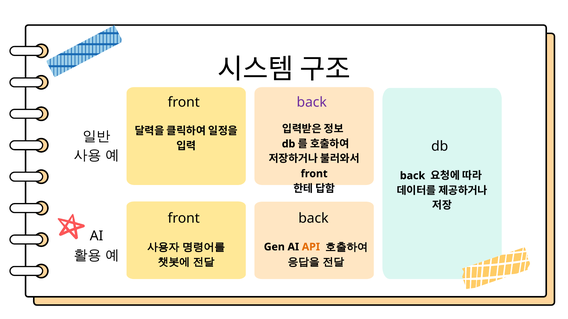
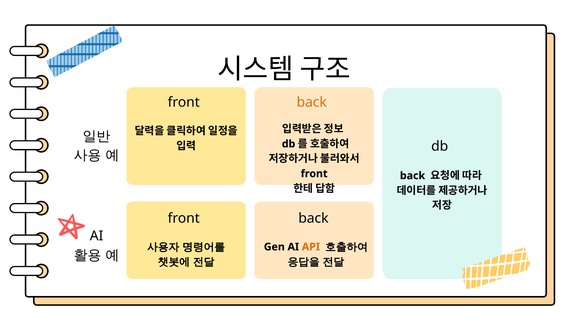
back at (312, 103) colour: purple -> orange
